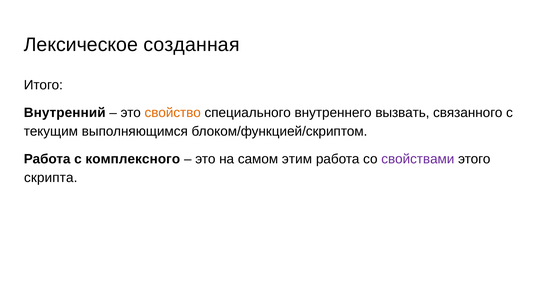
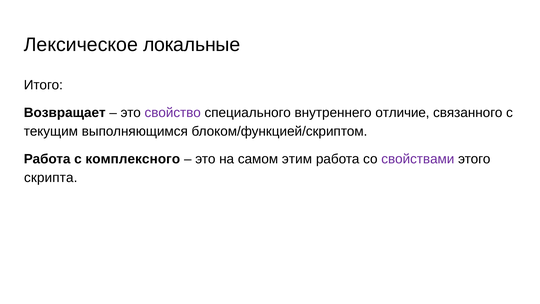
созданная: созданная -> локальные
Внутренний: Внутренний -> Возвращает
свойство colour: orange -> purple
вызвать: вызвать -> отличие
